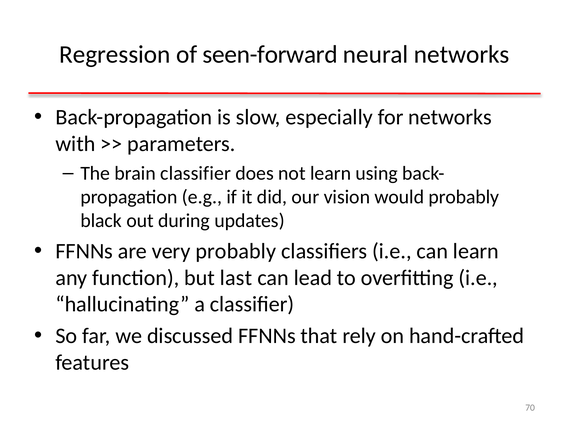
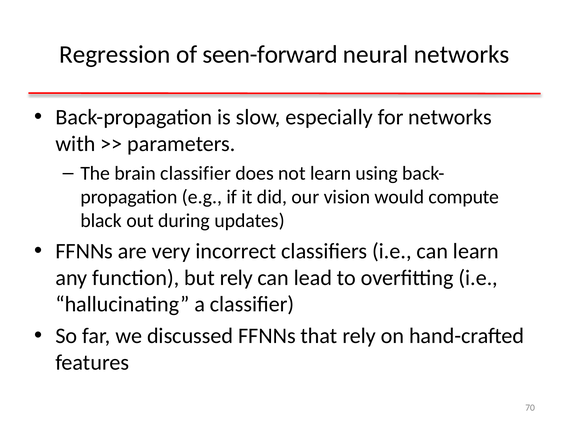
would probably: probably -> compute
very probably: probably -> incorrect
but last: last -> rely
